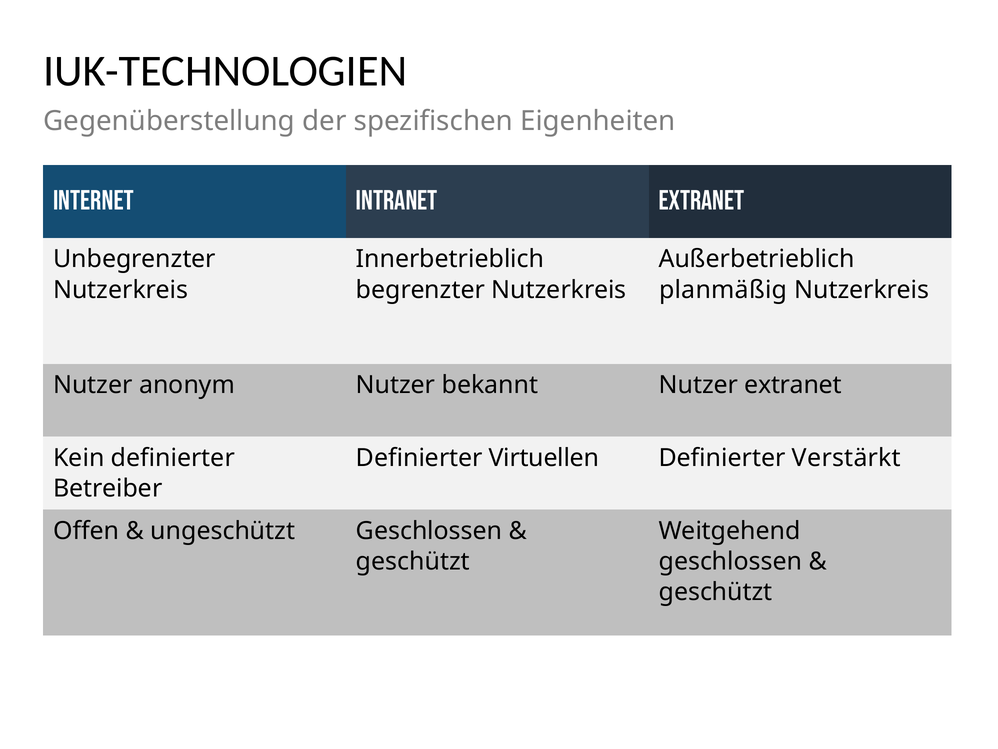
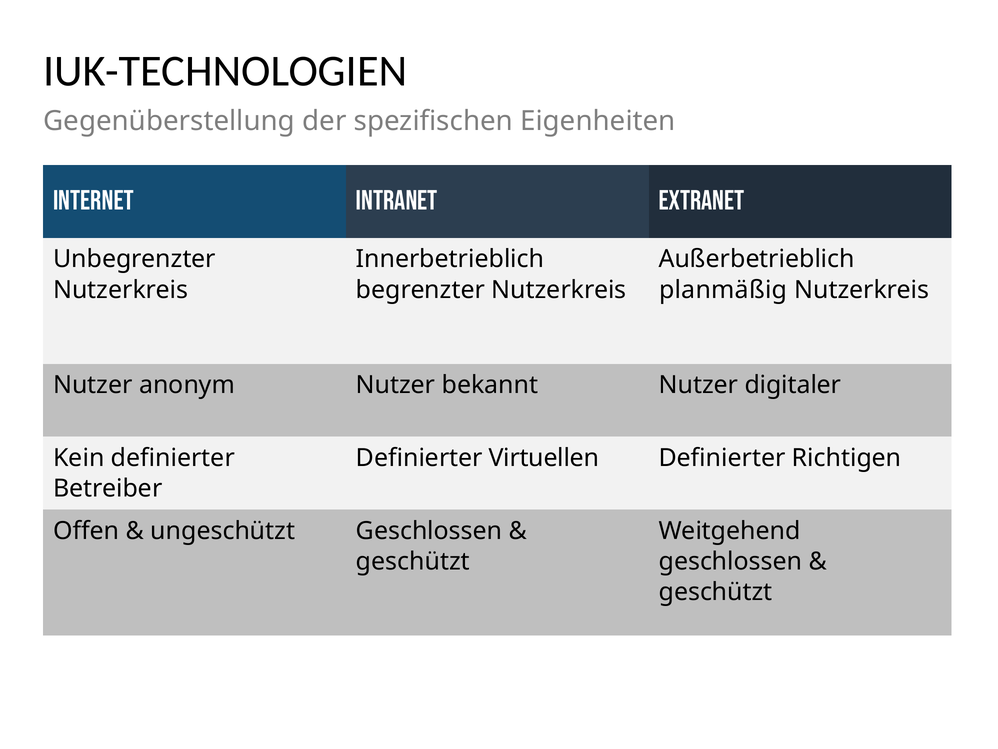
Nutzer extranet: extranet -> digitaler
Verstärkt: Verstärkt -> Richtigen
